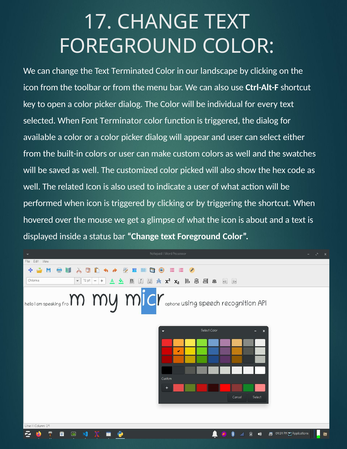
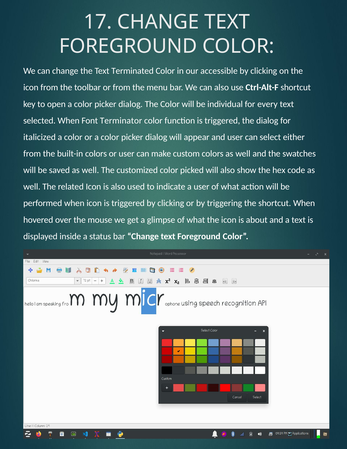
landscape: landscape -> accessible
available: available -> italicized
